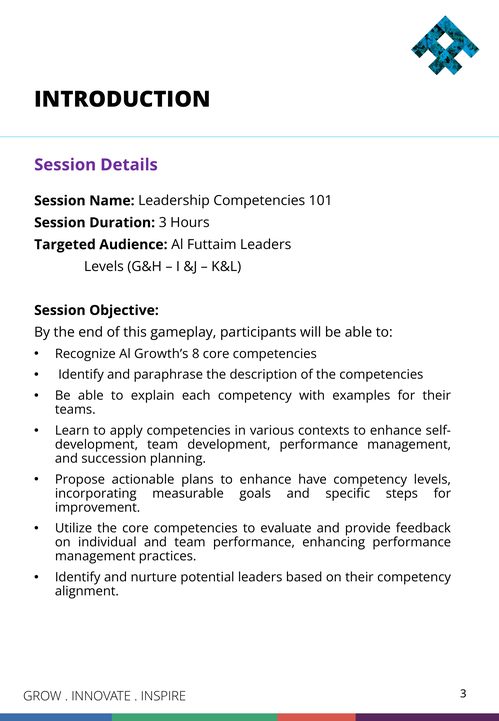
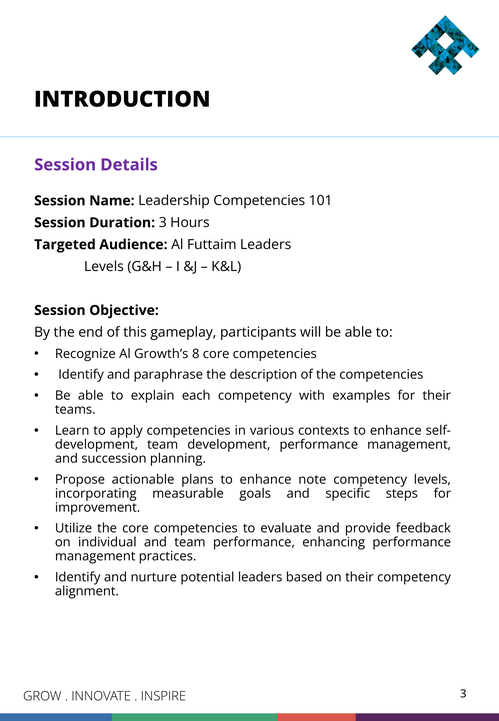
have: have -> note
